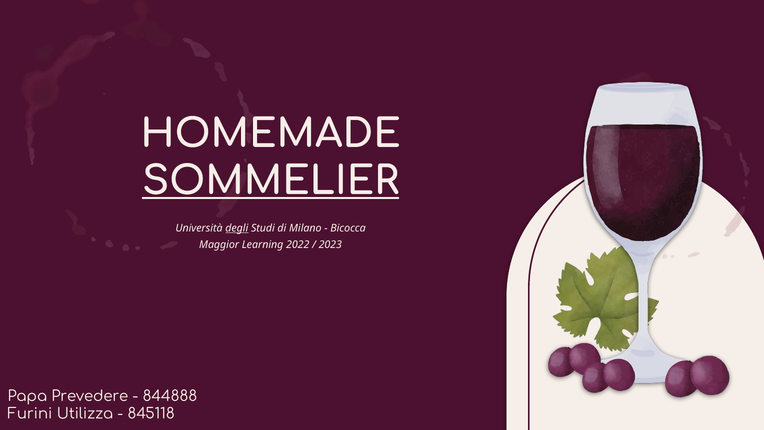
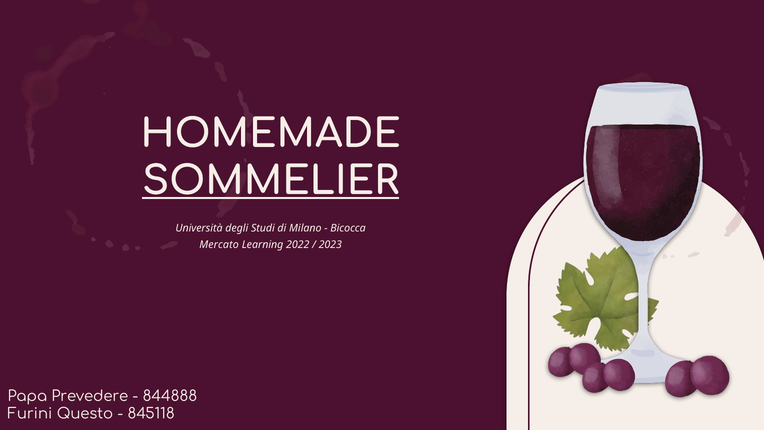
degli underline: present -> none
Maggior: Maggior -> Mercato
Utilizza: Utilizza -> Questo
